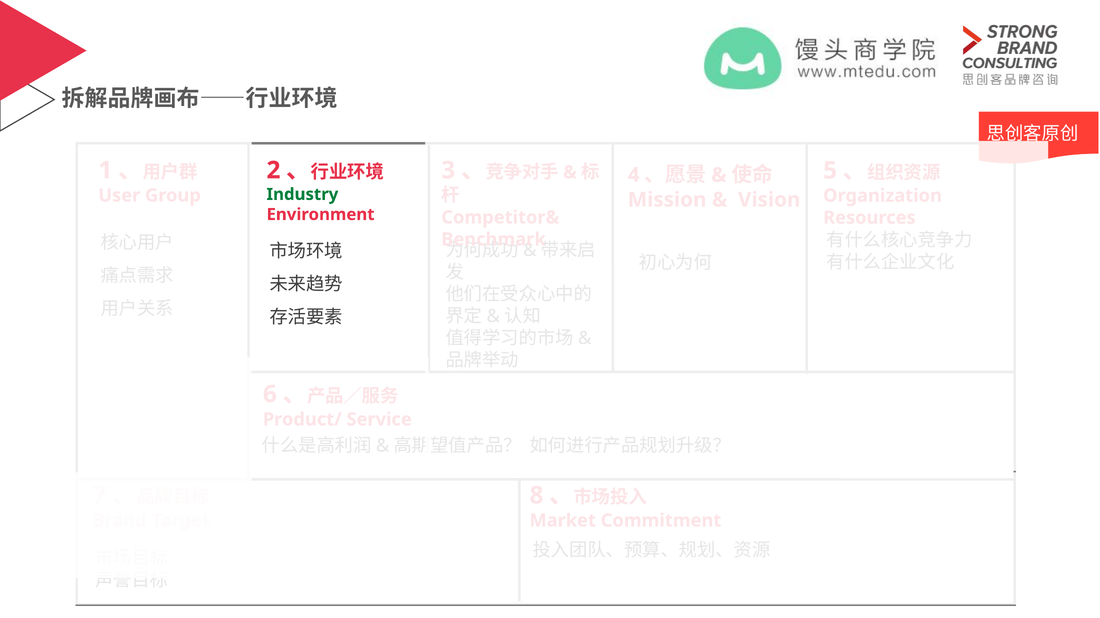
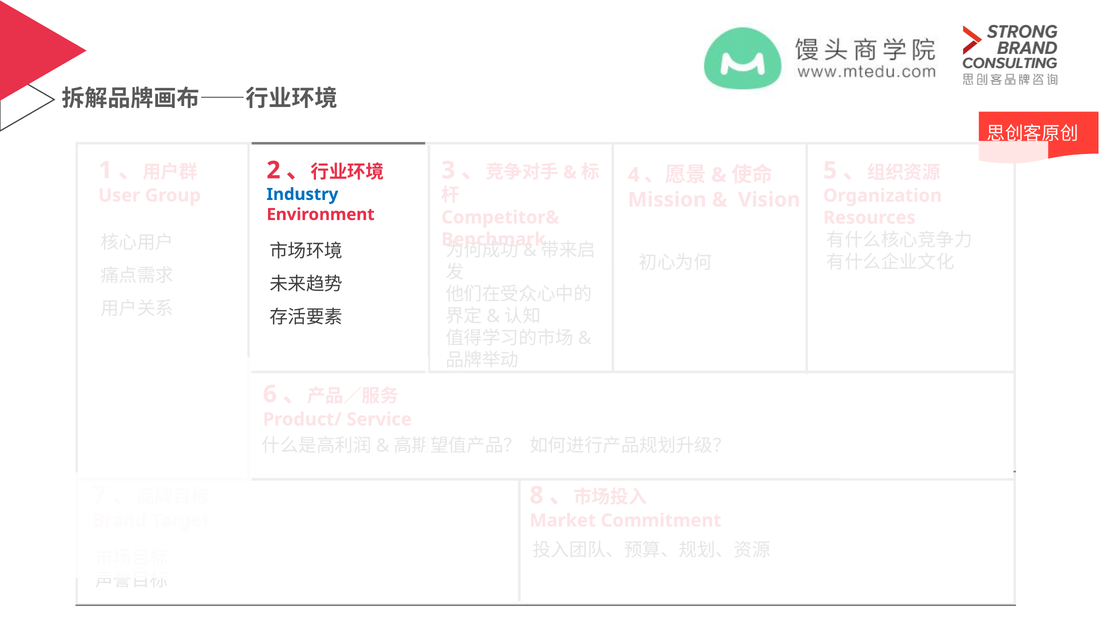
Industry colour: green -> blue
